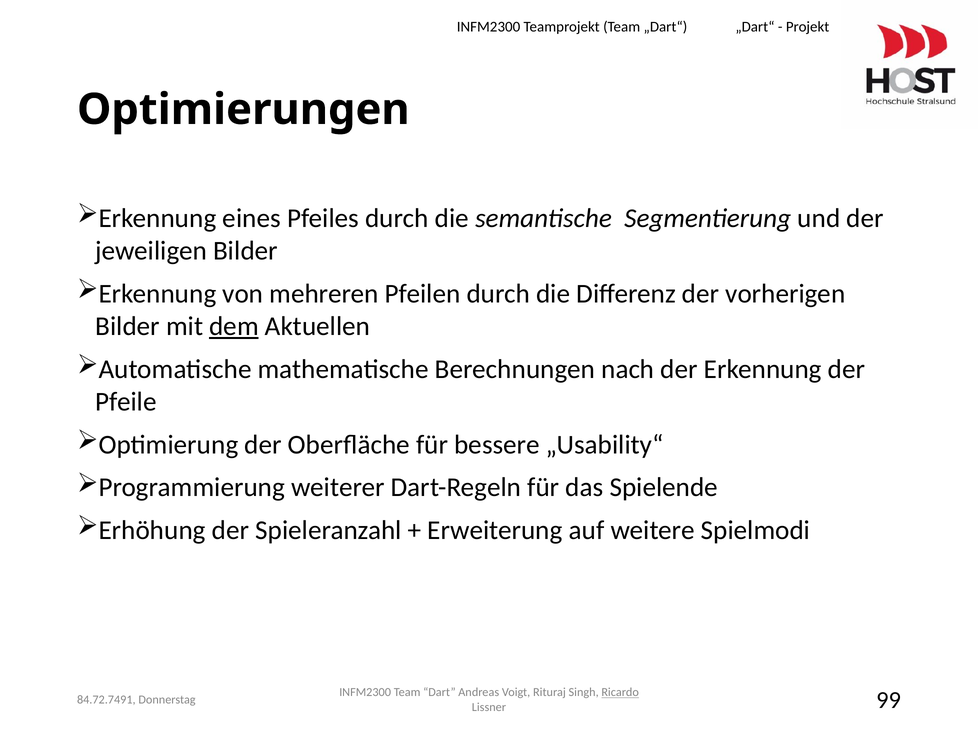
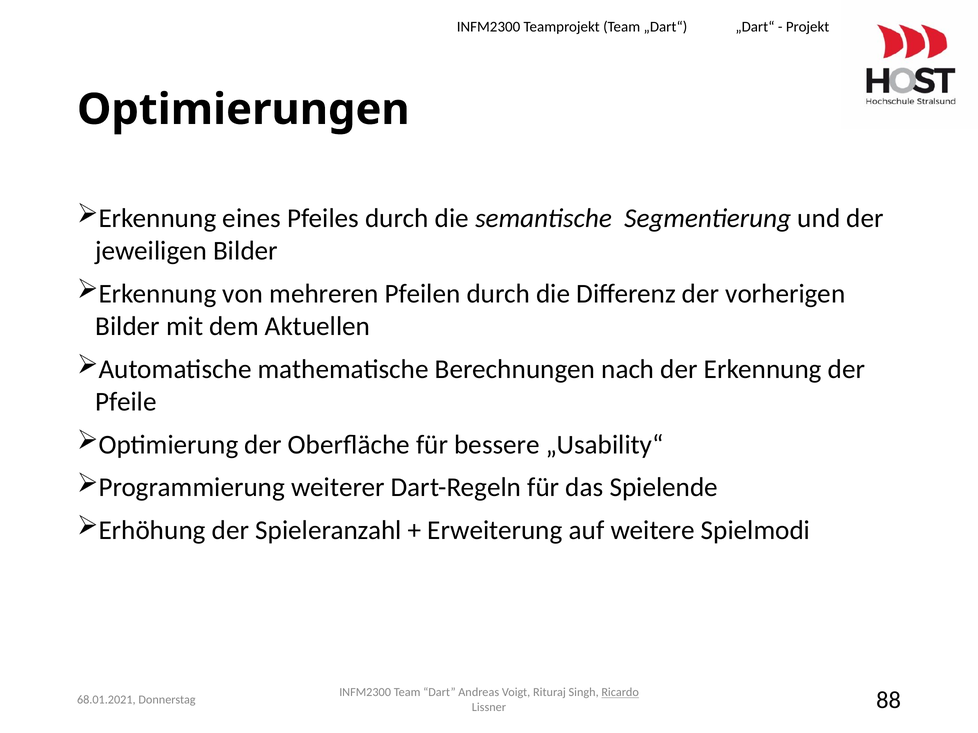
dem underline: present -> none
84.72.7491: 84.72.7491 -> 68.01.2021
99: 99 -> 88
